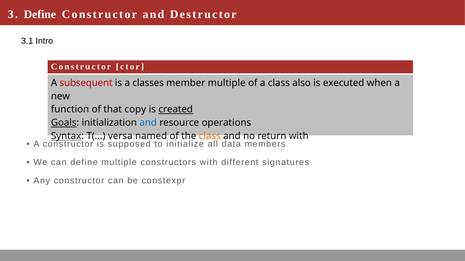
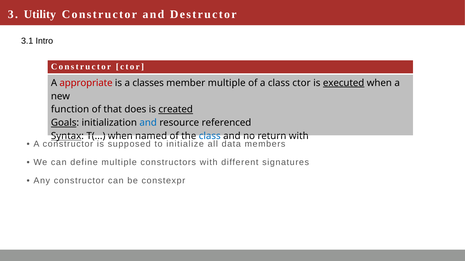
3 Define: Define -> Utility
subsequent: subsequent -> appropriate
class also: also -> ctor
executed underline: none -> present
copy: copy -> does
operations: operations -> referenced
T( versa: versa -> when
class at (210, 136) colour: orange -> blue
